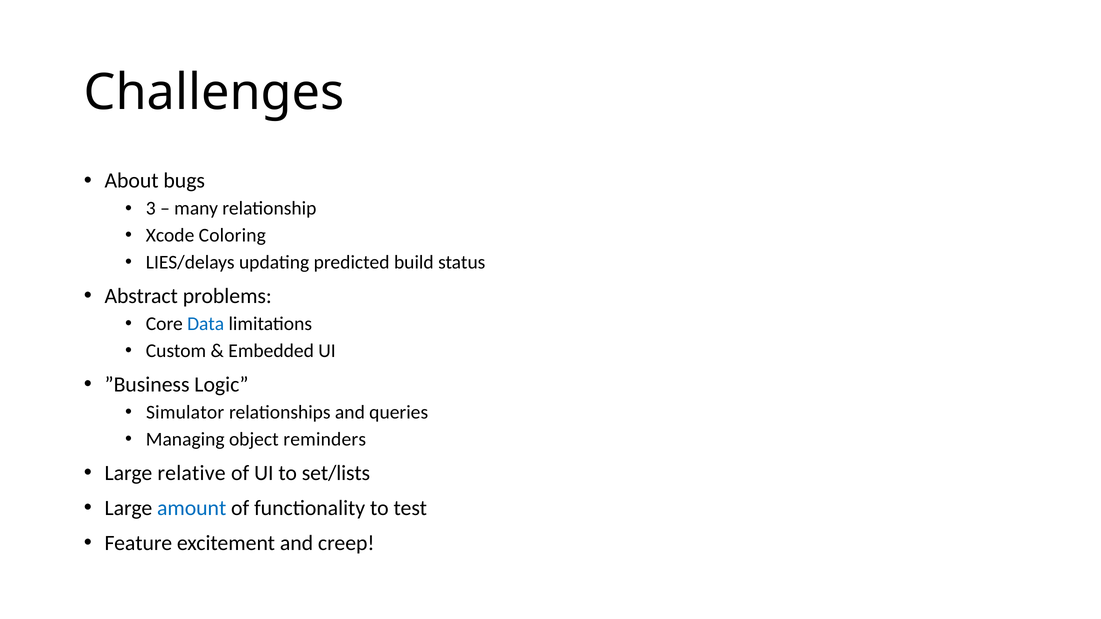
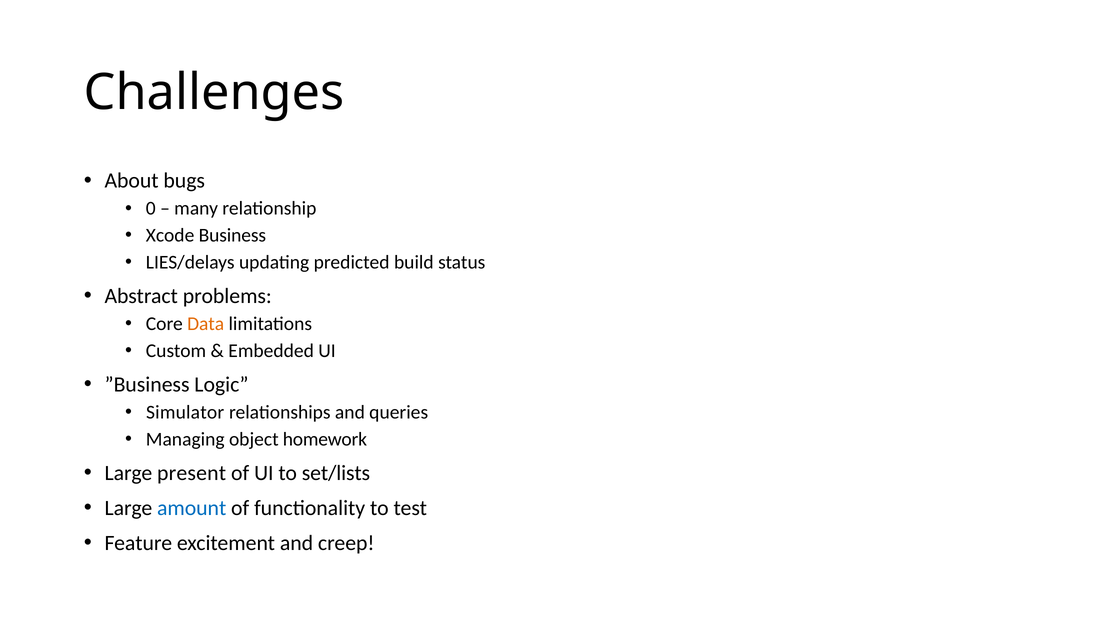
3: 3 -> 0
Coloring: Coloring -> Business
Data colour: blue -> orange
reminders: reminders -> homework
relative: relative -> present
